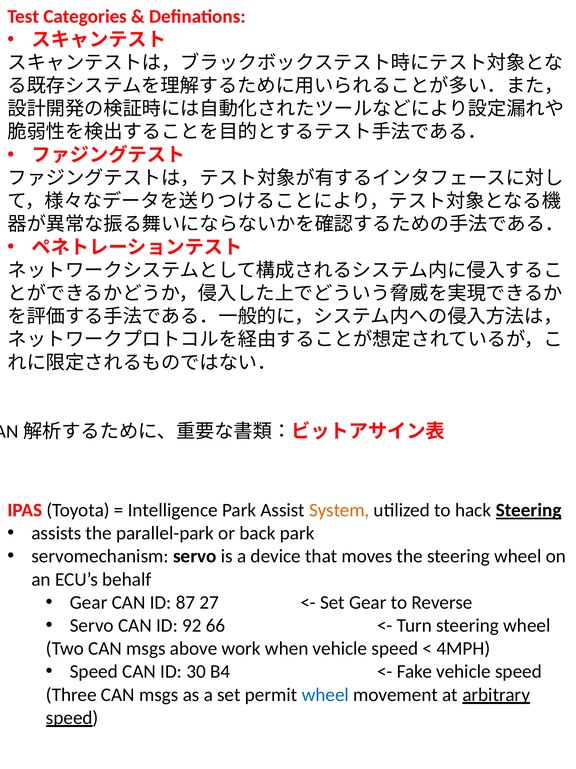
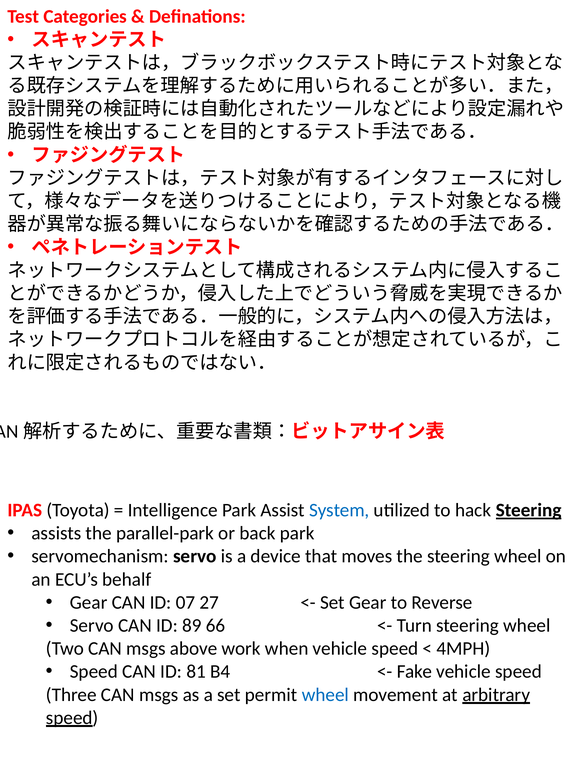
System colour: orange -> blue
87: 87 -> 07
92: 92 -> 89
30: 30 -> 81
